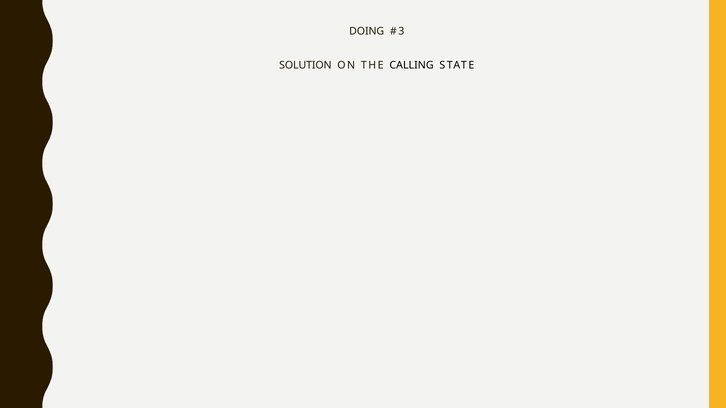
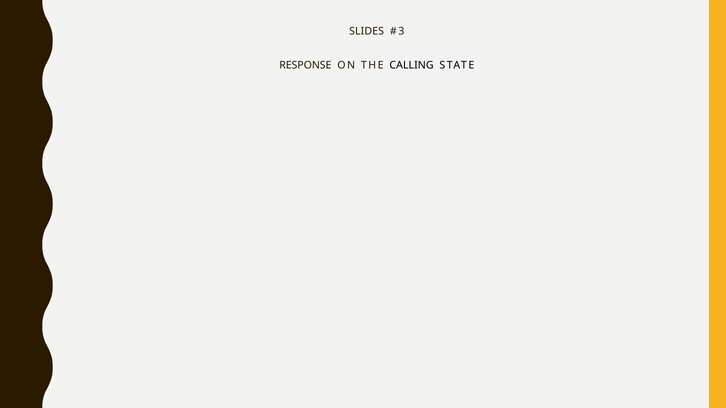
DOING: DOING -> SLIDES
SOLUTION: SOLUTION -> RESPONSE
